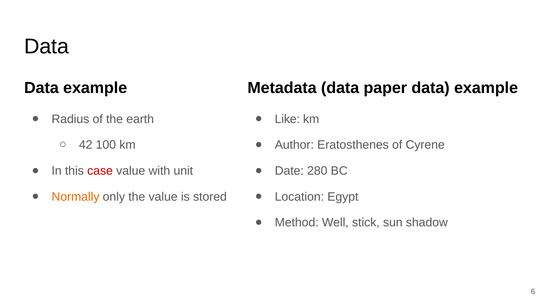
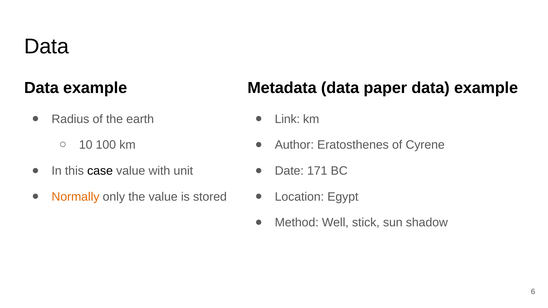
Like: Like -> Link
42: 42 -> 10
case colour: red -> black
280: 280 -> 171
